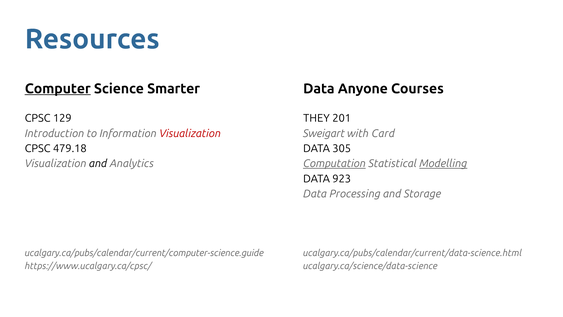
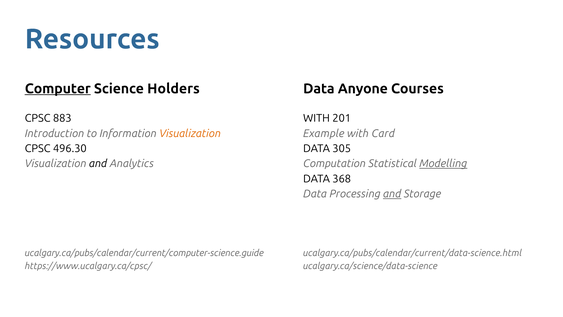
Smarter: Smarter -> Holders
129: 129 -> 883
THEY at (316, 118): THEY -> WITH
Visualization at (190, 133) colour: red -> orange
Sweigart: Sweigart -> Example
479.18: 479.18 -> 496.30
Computation underline: present -> none
923: 923 -> 368
and at (392, 194) underline: none -> present
